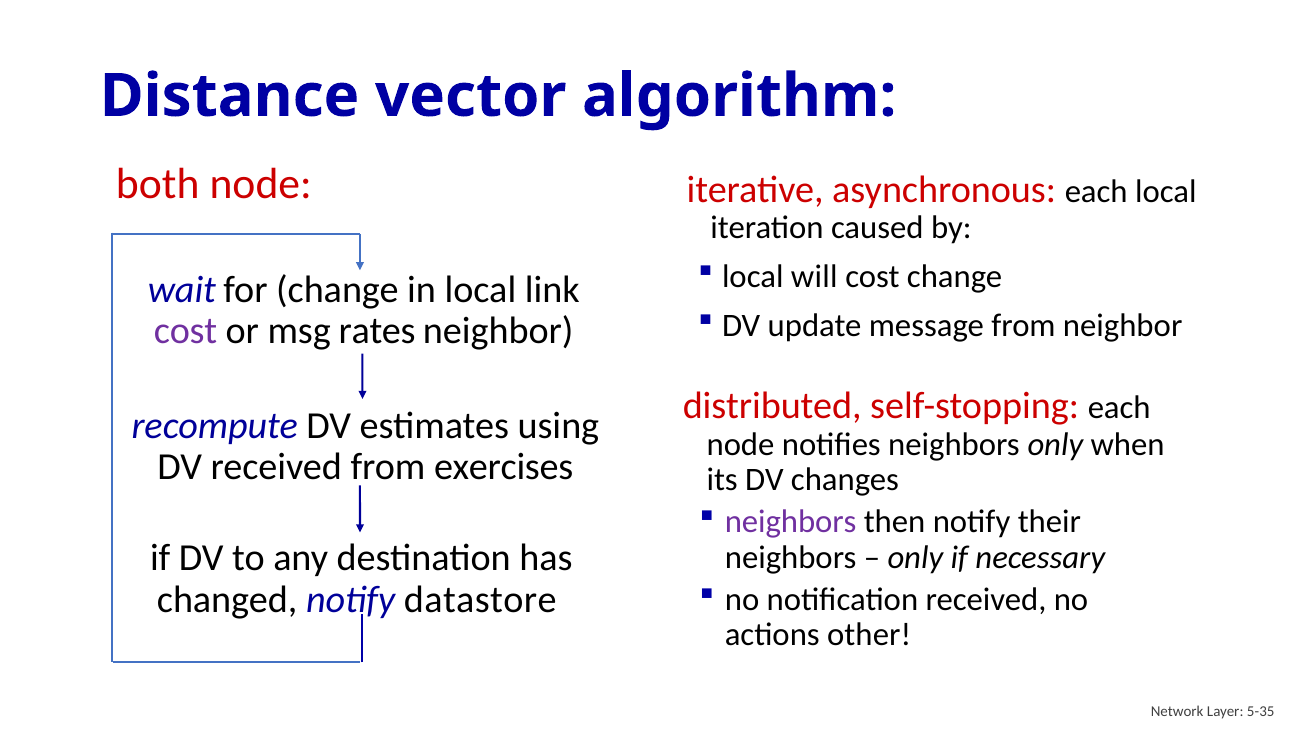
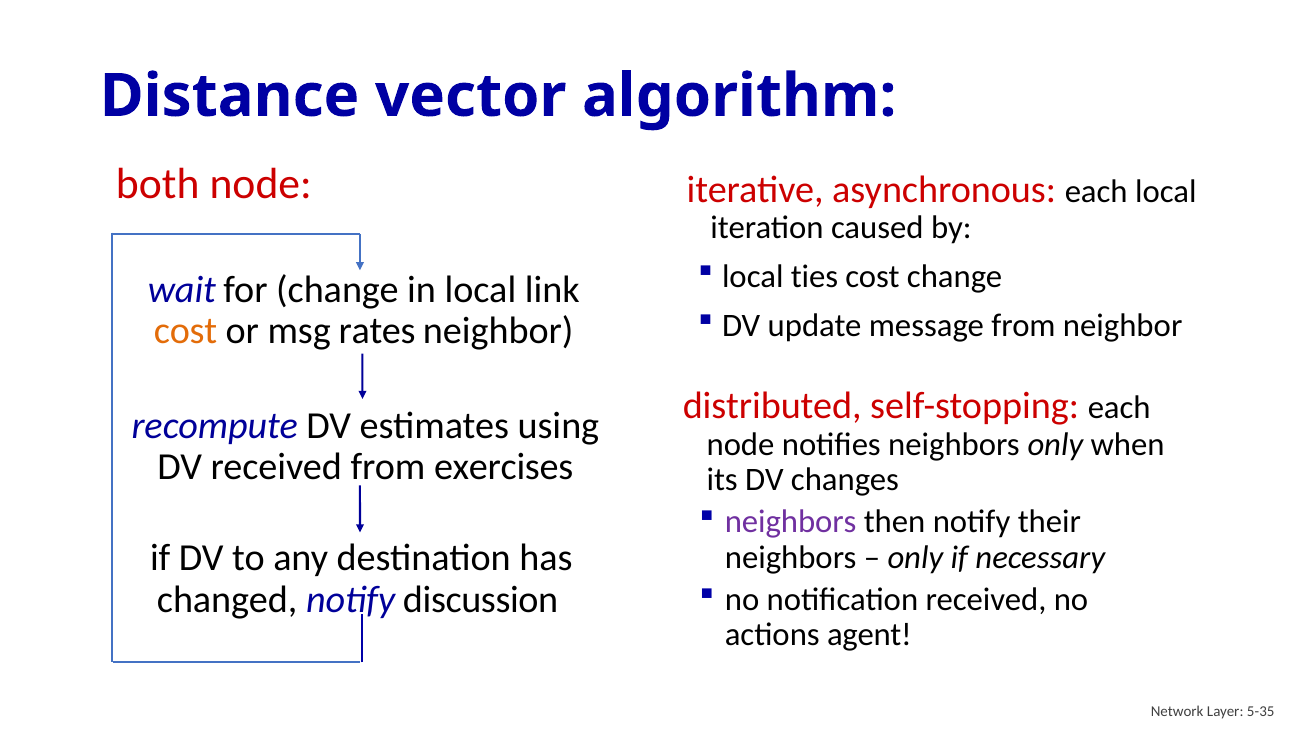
will: will -> ties
cost at (185, 331) colour: purple -> orange
datastore: datastore -> discussion
other: other -> agent
